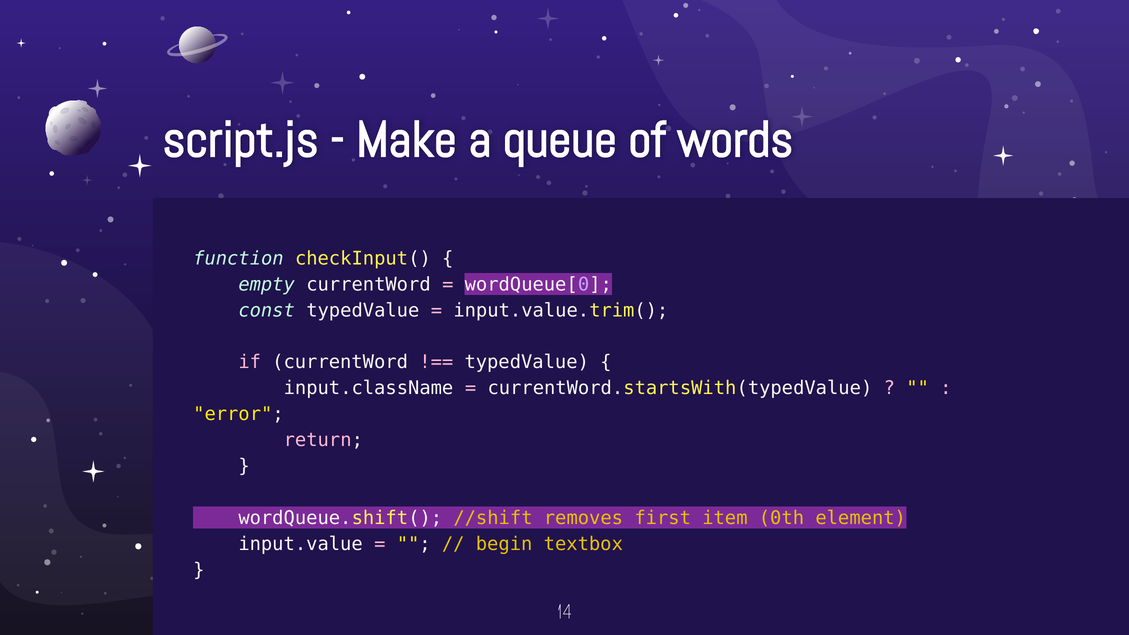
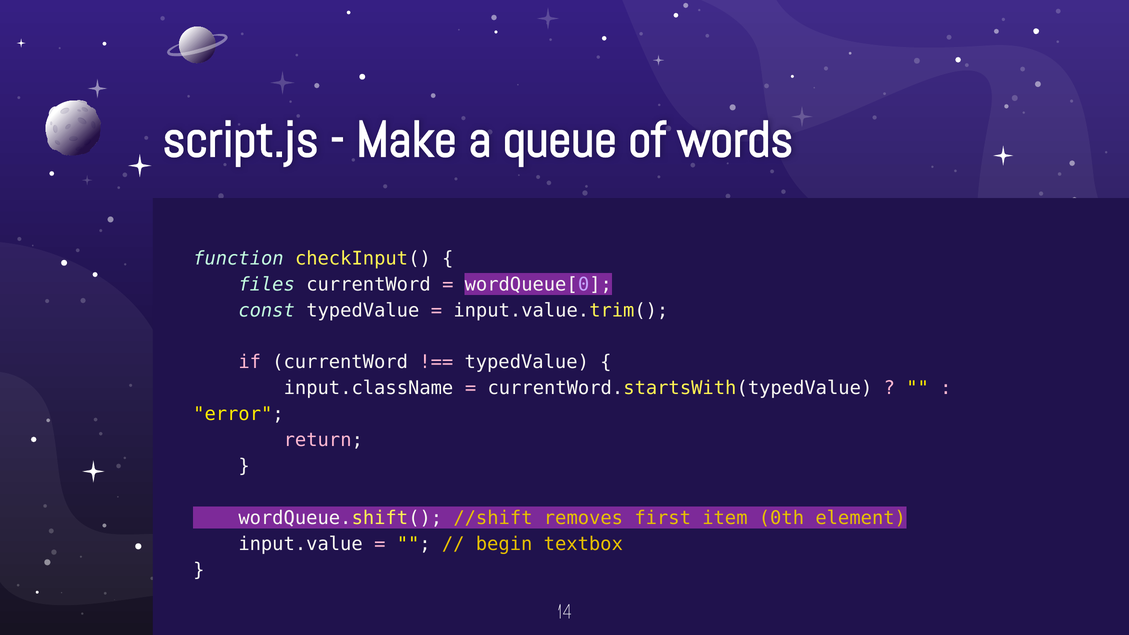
empty: empty -> files
